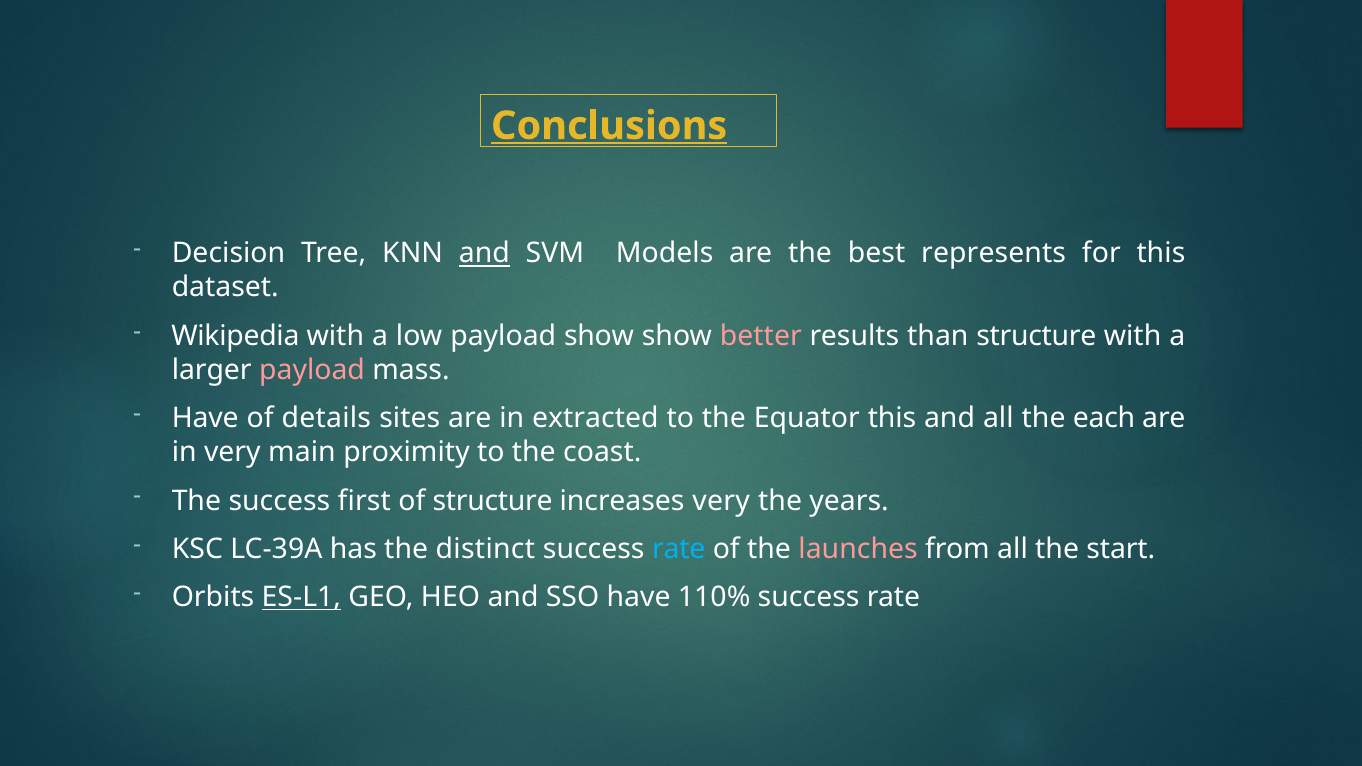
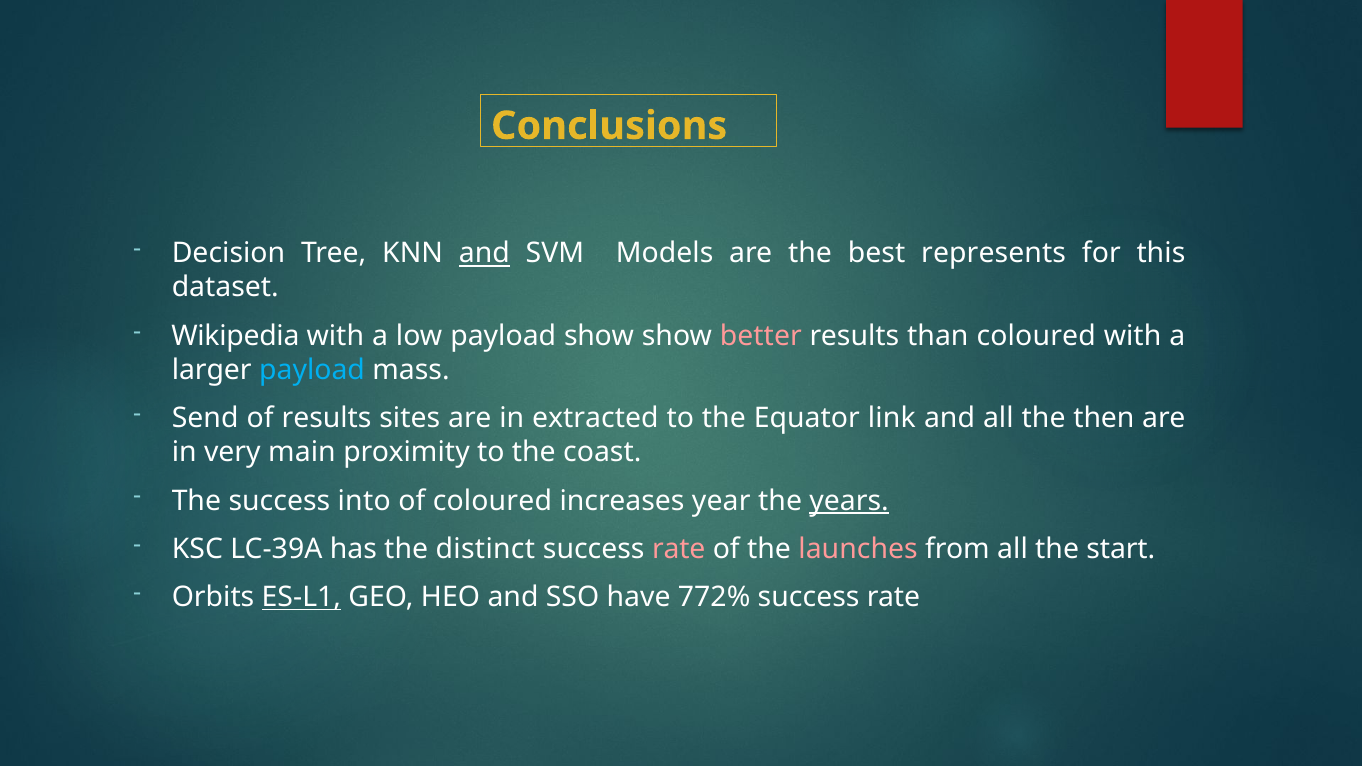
Conclusions underline: present -> none
than structure: structure -> coloured
payload at (312, 370) colour: pink -> light blue
Have at (205, 418): Have -> Send
of details: details -> results
Equator this: this -> link
each: each -> then
first: first -> into
of structure: structure -> coloured
increases very: very -> year
years underline: none -> present
rate at (679, 549) colour: light blue -> pink
110%: 110% -> 772%
